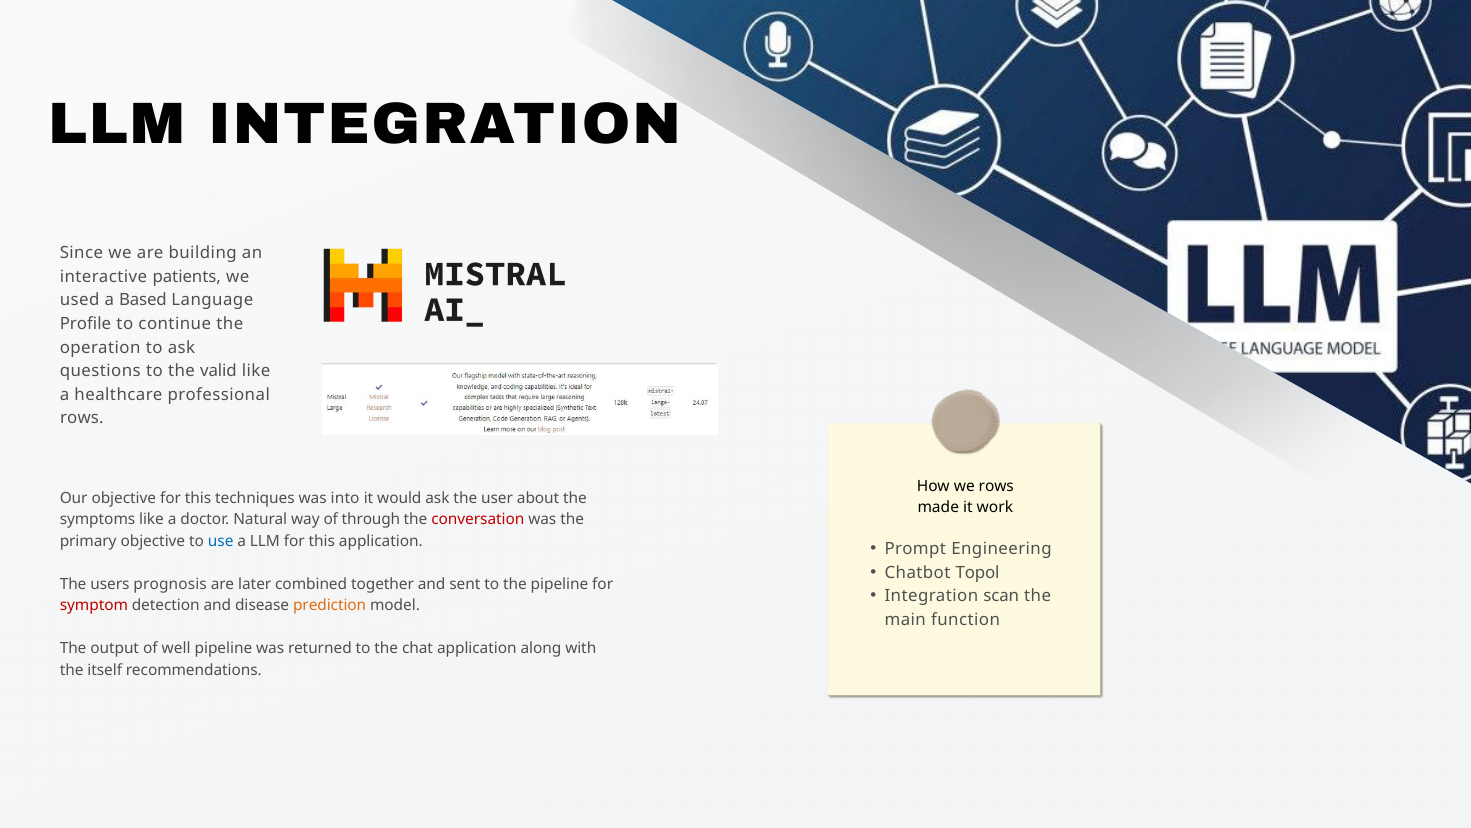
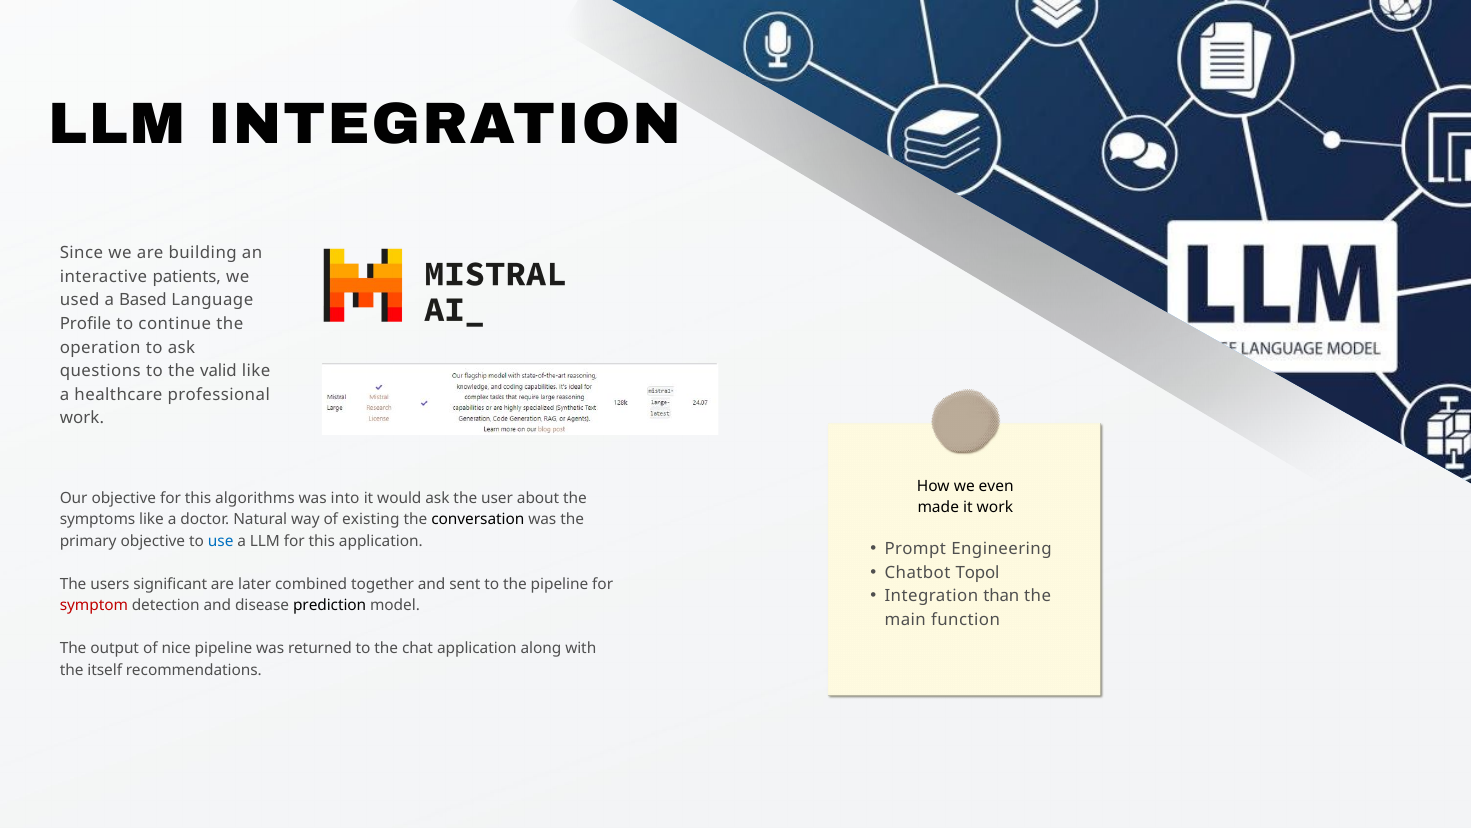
rows at (82, 418): rows -> work
we rows: rows -> even
techniques: techniques -> algorithms
through: through -> existing
conversation colour: red -> black
prognosis: prognosis -> significant
scan: scan -> than
prediction colour: orange -> black
well: well -> nice
